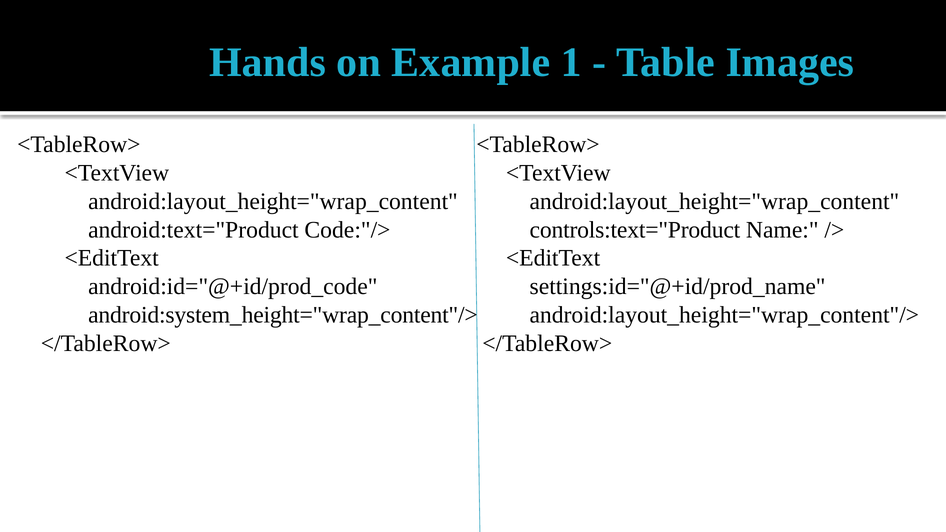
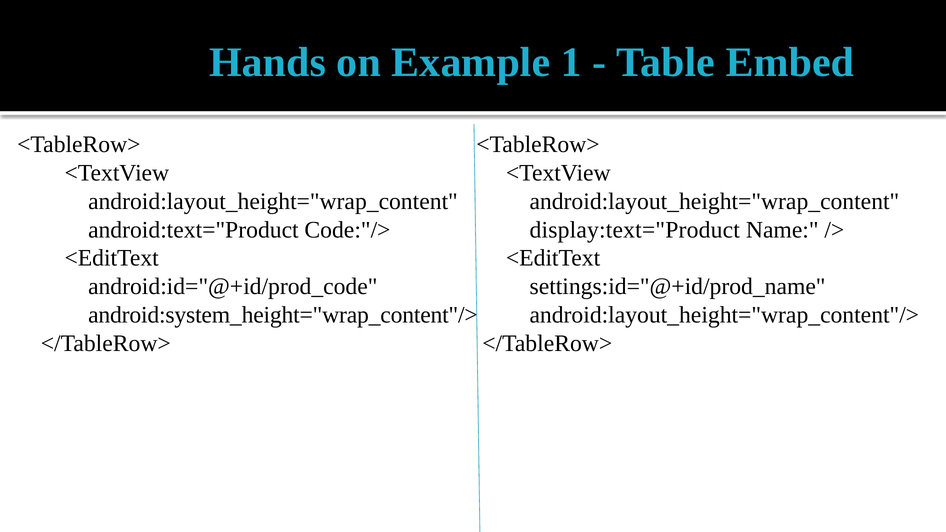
Images: Images -> Embed
controls:text="Product: controls:text="Product -> display:text="Product
